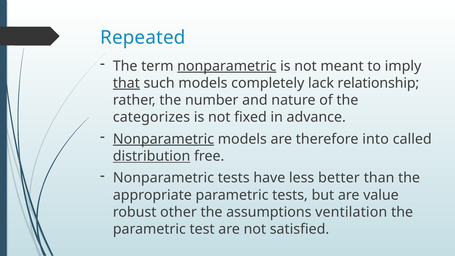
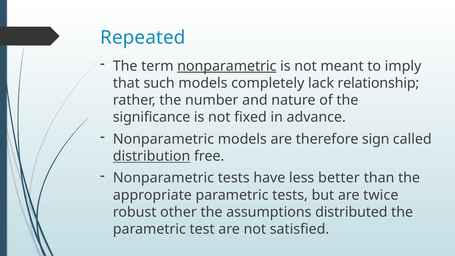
that underline: present -> none
categorizes: categorizes -> significance
Nonparametric at (163, 139) underline: present -> none
into: into -> sign
value: value -> twice
ventilation: ventilation -> distributed
